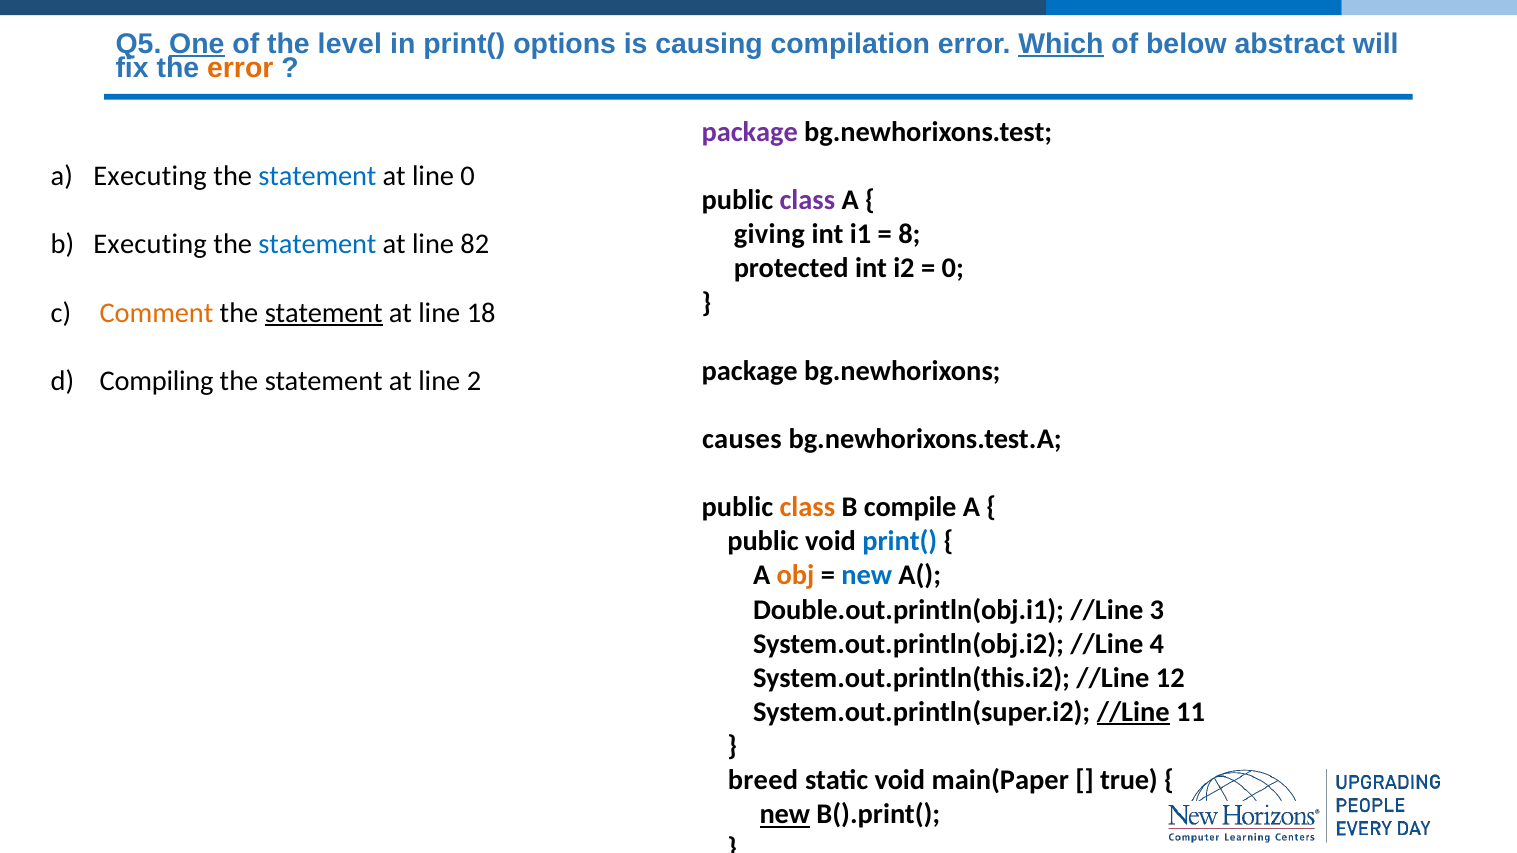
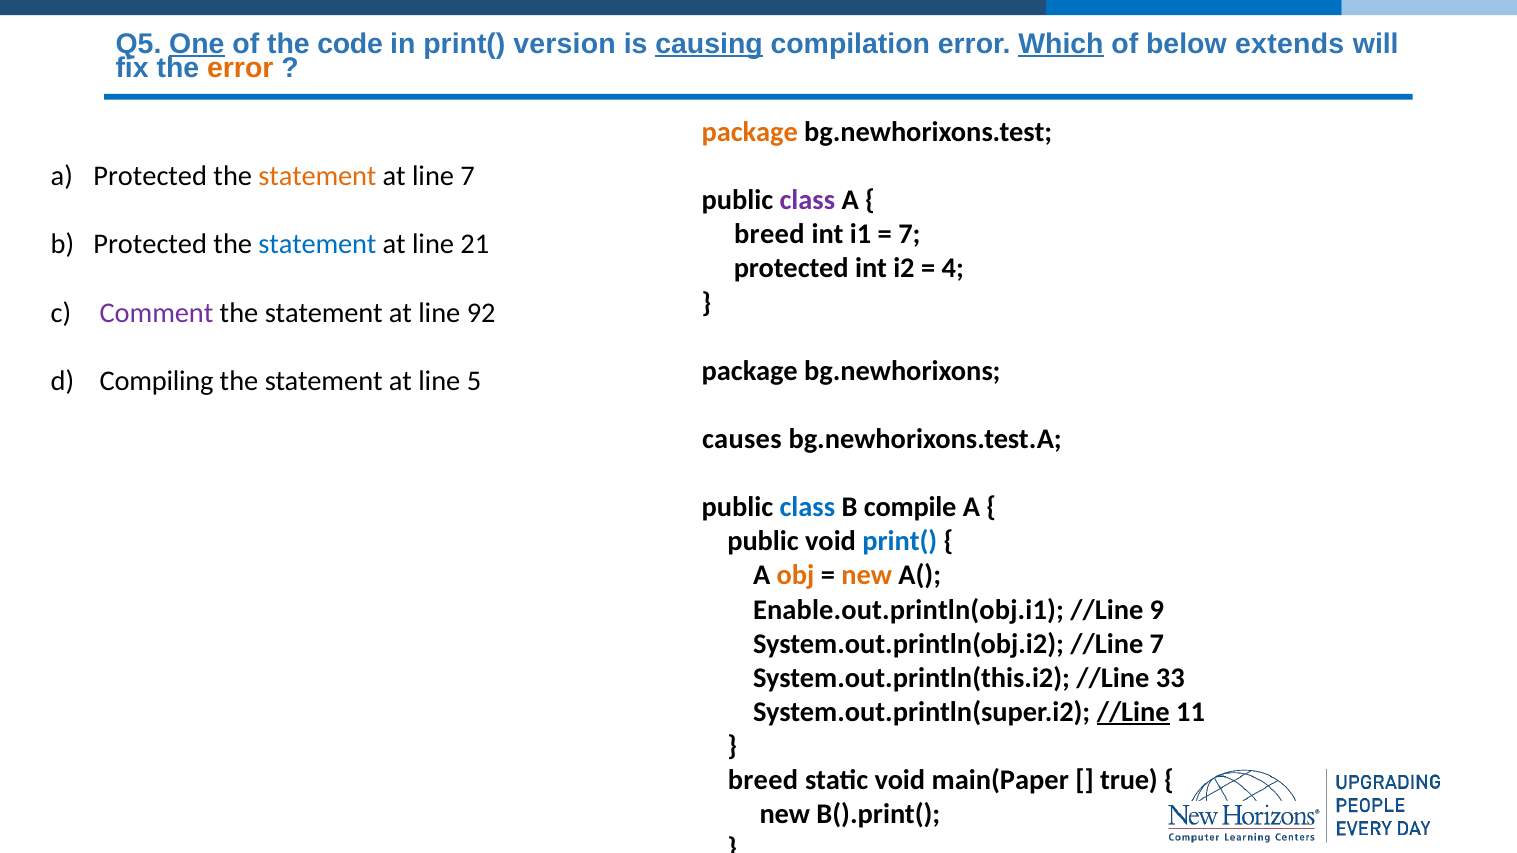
level: level -> code
options: options -> version
causing underline: none -> present
abstract: abstract -> extends
package at (750, 132) colour: purple -> orange
a Executing: Executing -> Protected
statement at (317, 176) colour: blue -> orange
line 0: 0 -> 7
giving at (769, 234): giving -> breed
8 at (909, 234): 8 -> 7
b Executing: Executing -> Protected
82: 82 -> 21
0 at (953, 269): 0 -> 4
Comment colour: orange -> purple
statement at (324, 313) underline: present -> none
18: 18 -> 92
2: 2 -> 5
class at (807, 508) colour: orange -> blue
new at (867, 576) colour: blue -> orange
Double.out.println(obj.i1: Double.out.println(obj.i1 -> Enable.out.println(obj.i1
3: 3 -> 9
//Line 4: 4 -> 7
12: 12 -> 33
new at (785, 815) underline: present -> none
